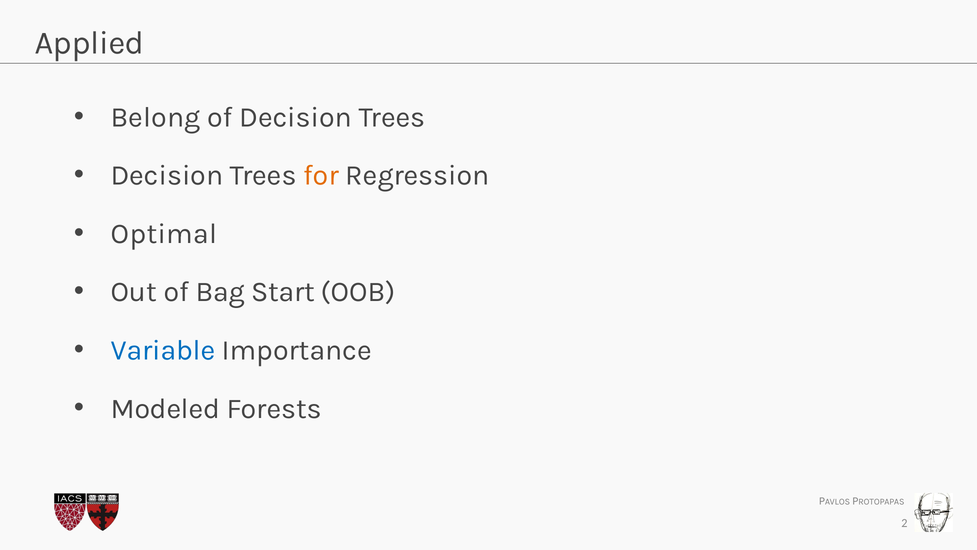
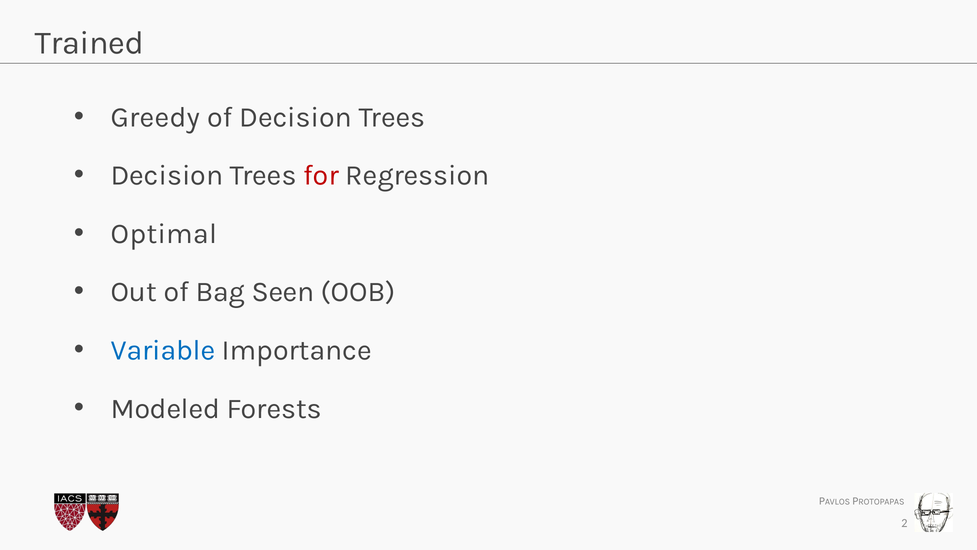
Applied: Applied -> Trained
Belong: Belong -> Greedy
for colour: orange -> red
Start: Start -> Seen
